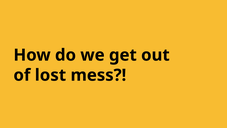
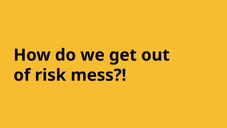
lost: lost -> risk
